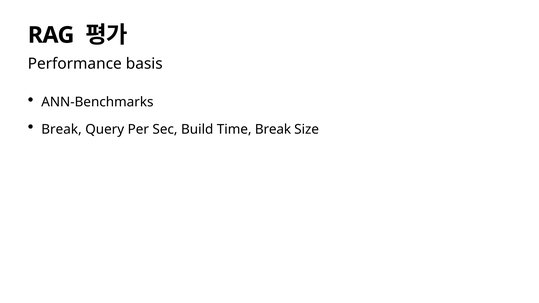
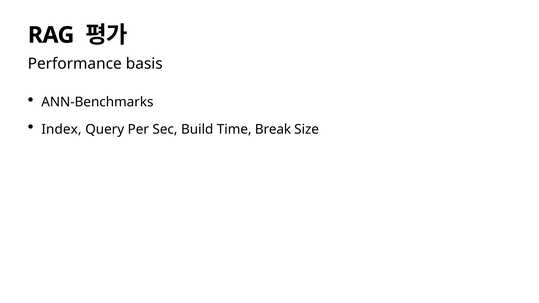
Break at (62, 129): Break -> Index
